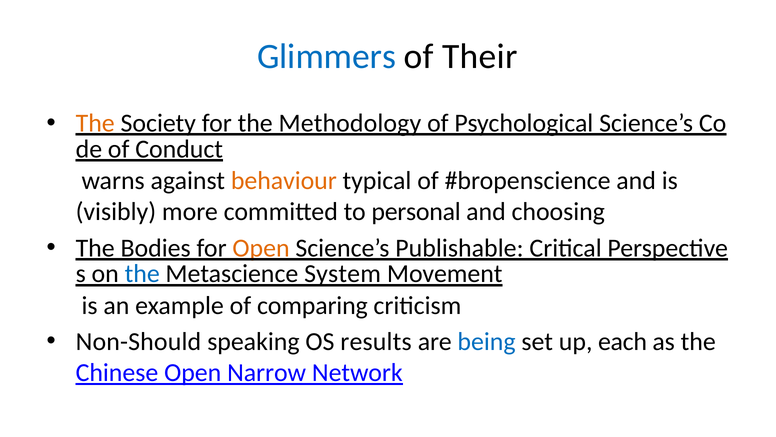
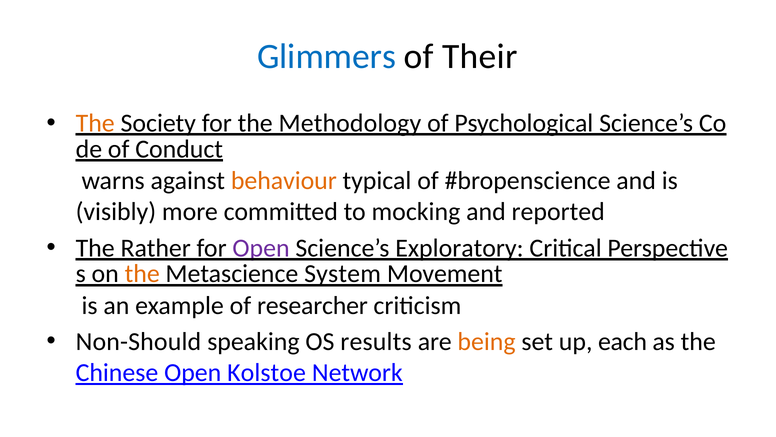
personal: personal -> mocking
choosing: choosing -> reported
Bodies: Bodies -> Rather
Open at (261, 248) colour: orange -> purple
Publishable: Publishable -> Exploratory
the at (142, 274) colour: blue -> orange
comparing: comparing -> researcher
being colour: blue -> orange
Narrow: Narrow -> Kolstoe
